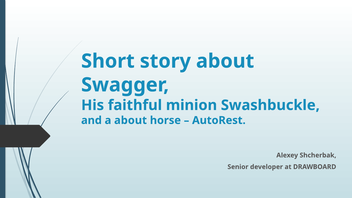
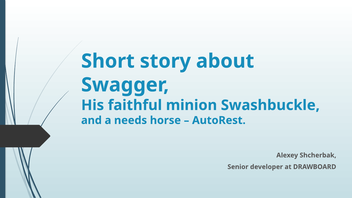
a about: about -> needs
